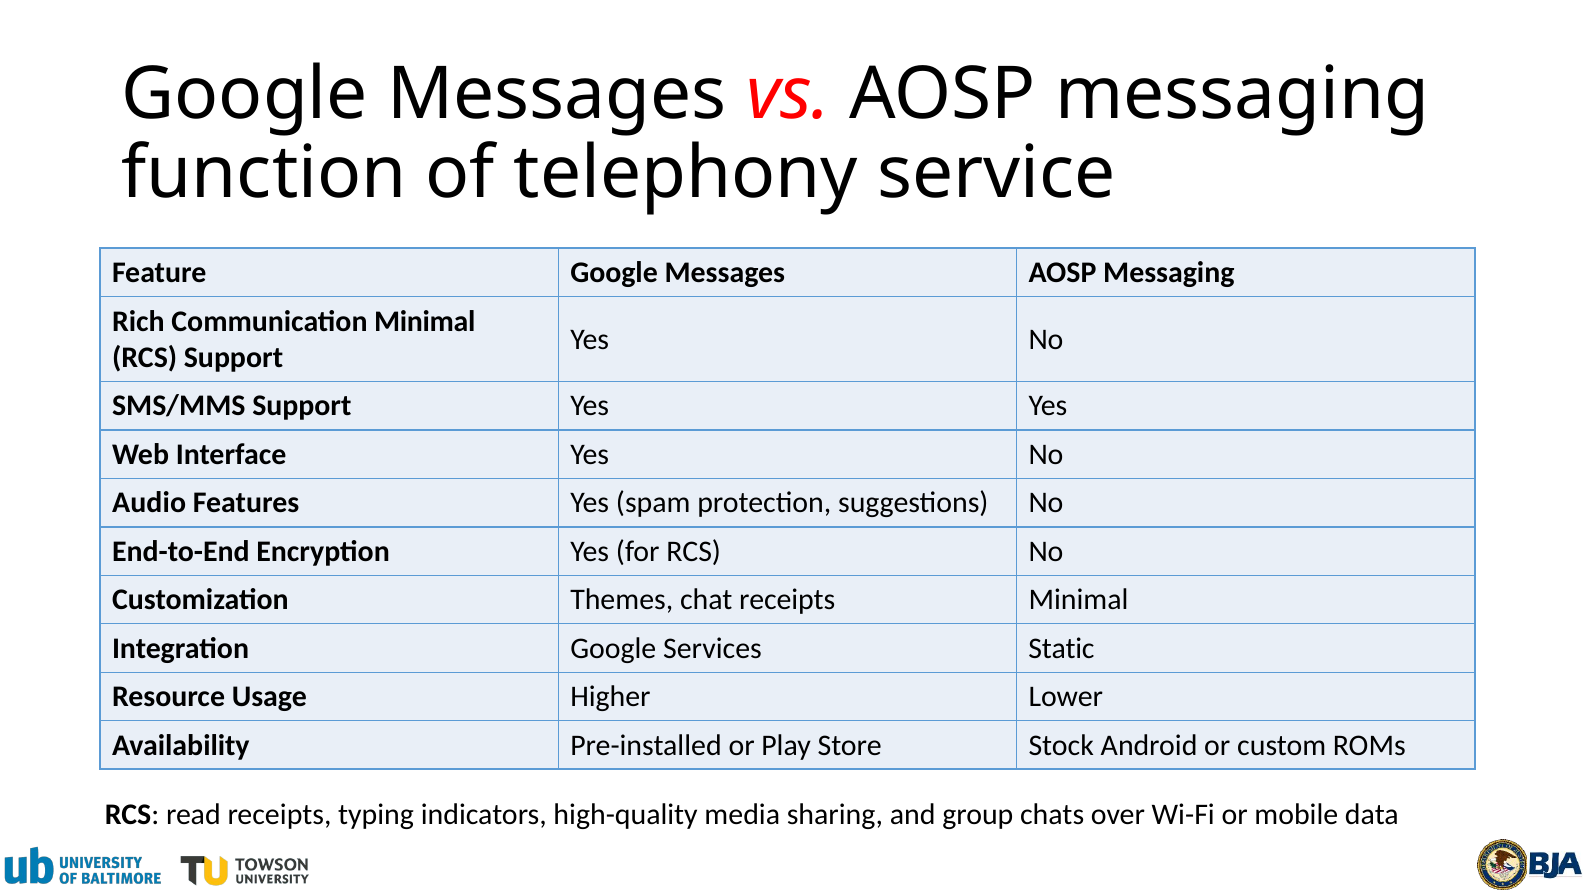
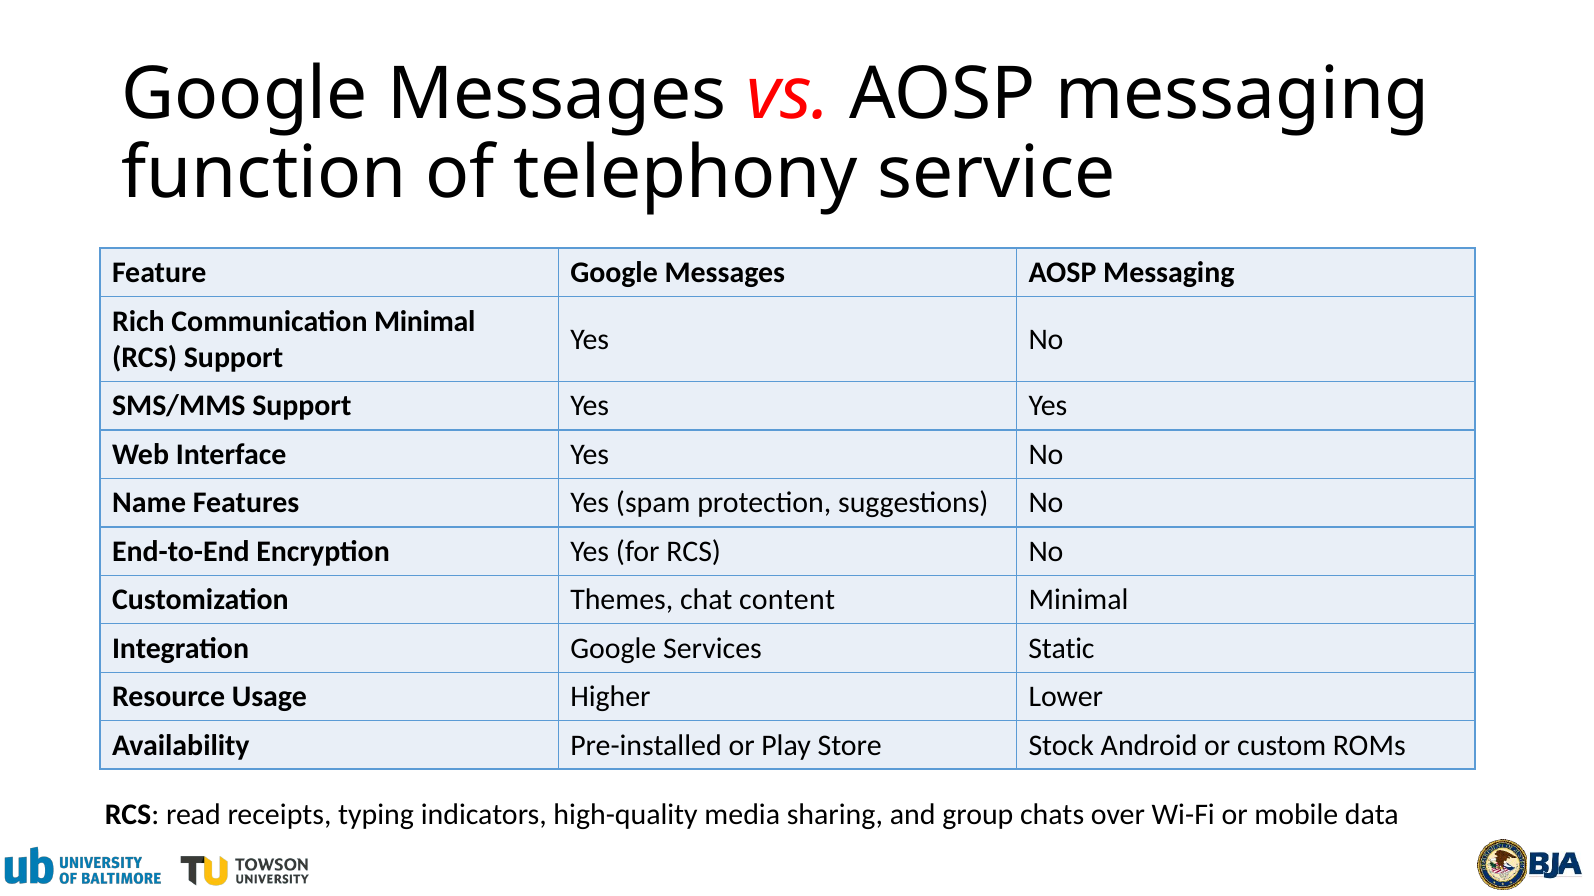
Audio: Audio -> Name
chat receipts: receipts -> content
